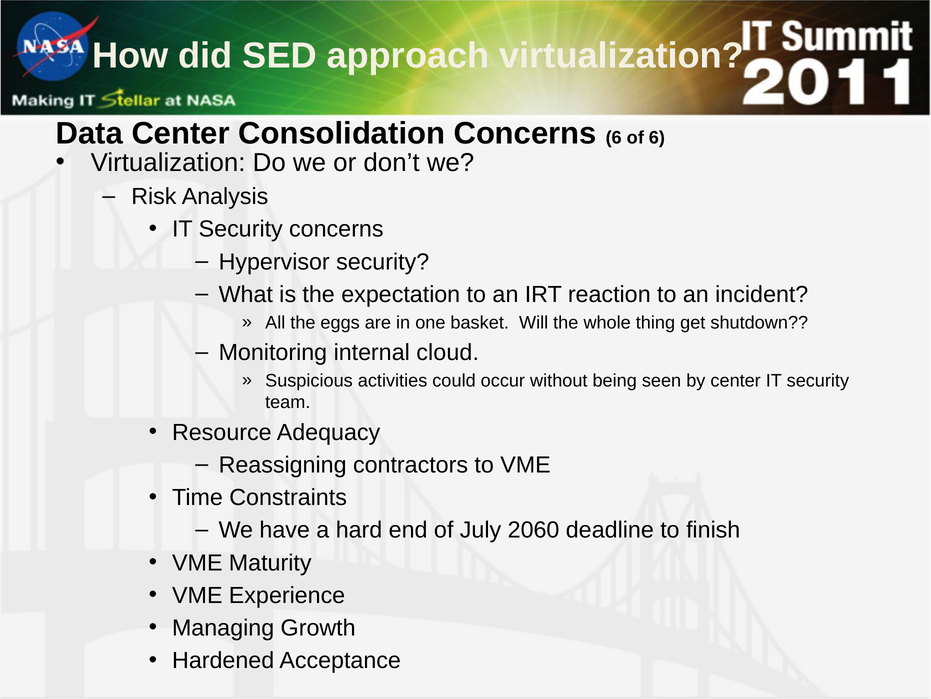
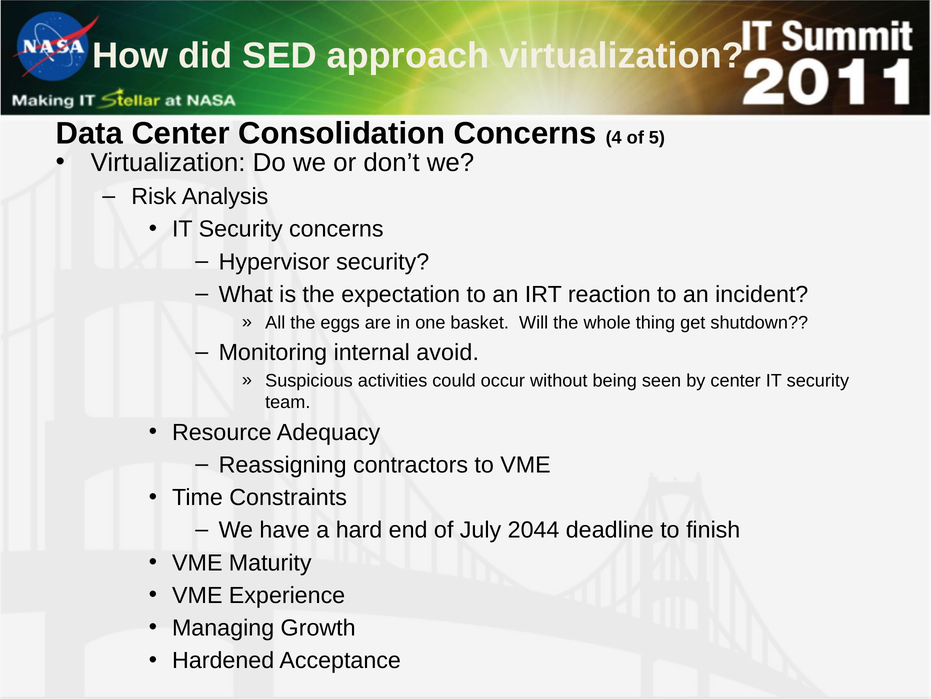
Concerns 6: 6 -> 4
of 6: 6 -> 5
cloud: cloud -> avoid
2060: 2060 -> 2044
